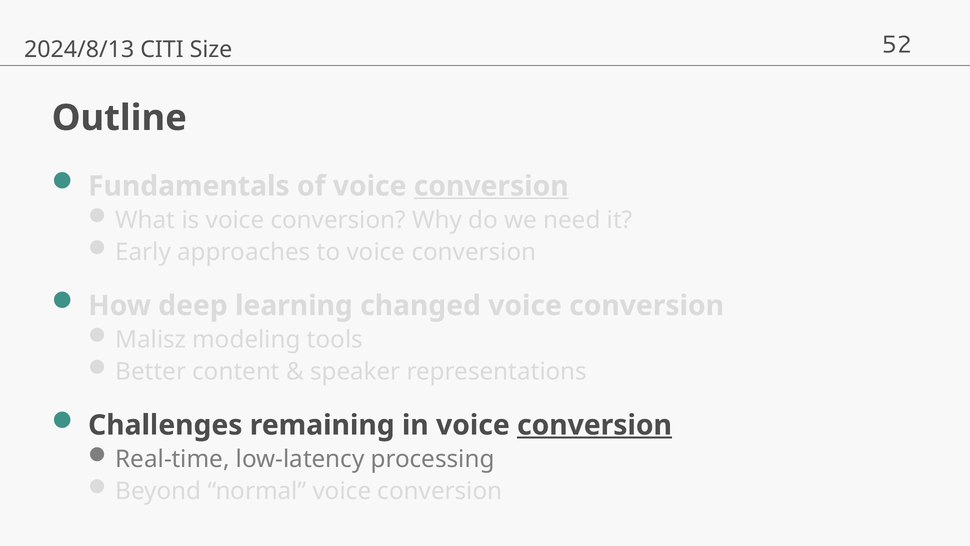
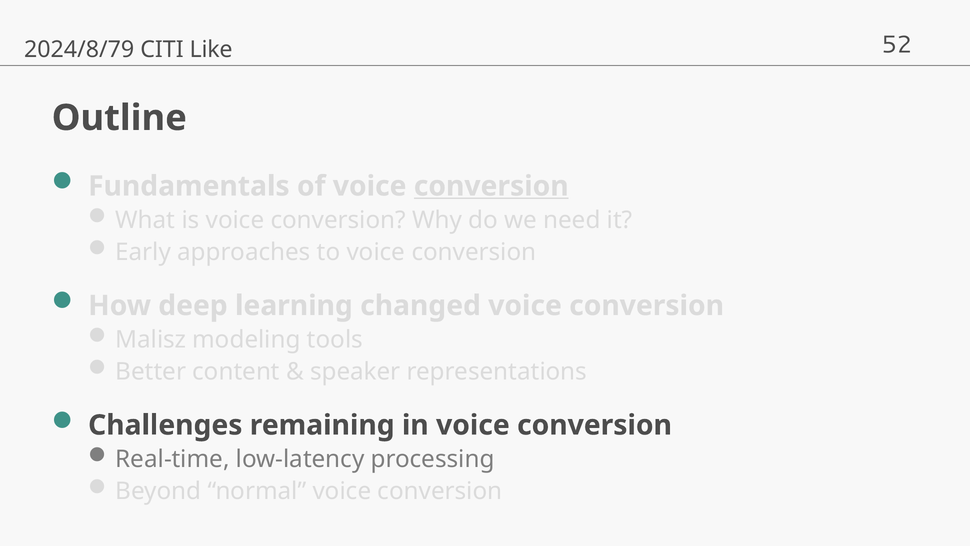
2024/8/13: 2024/8/13 -> 2024/8/79
Size: Size -> Like
conversion at (594, 425) underline: present -> none
